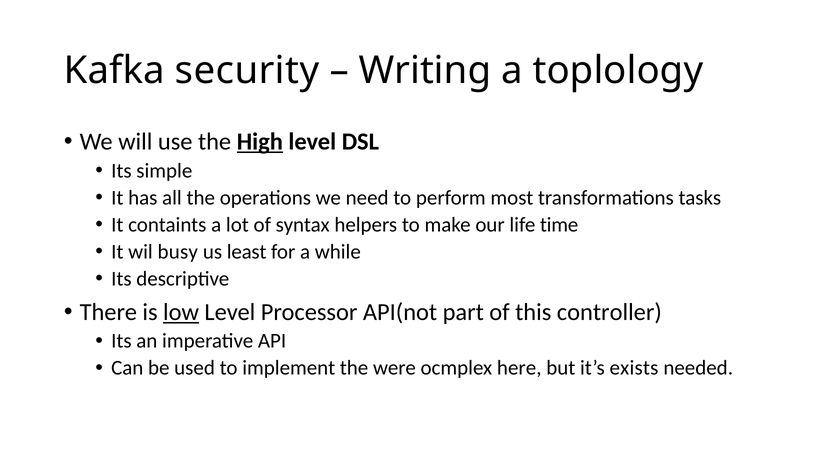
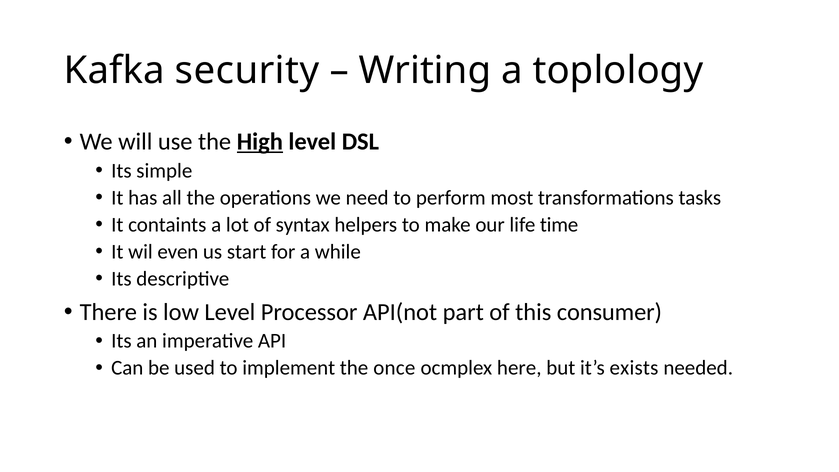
busy: busy -> even
least: least -> start
low underline: present -> none
controller: controller -> consumer
were: were -> once
